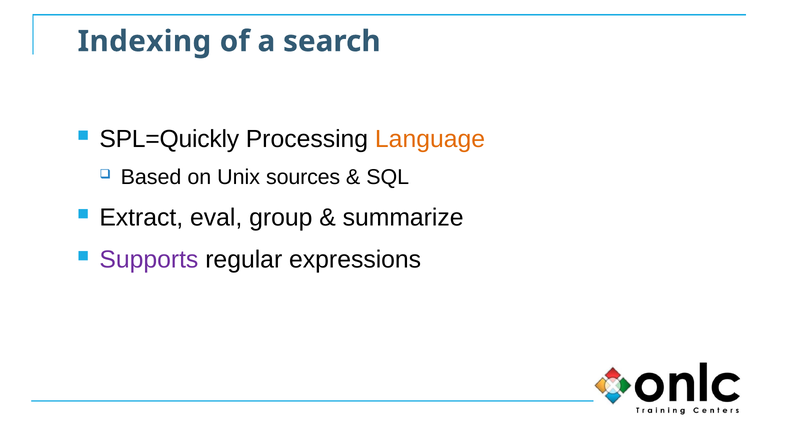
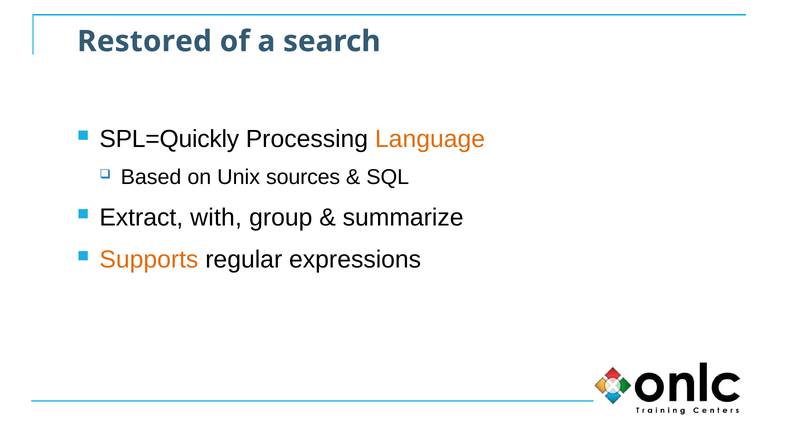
Indexing: Indexing -> Restored
eval: eval -> with
Supports colour: purple -> orange
